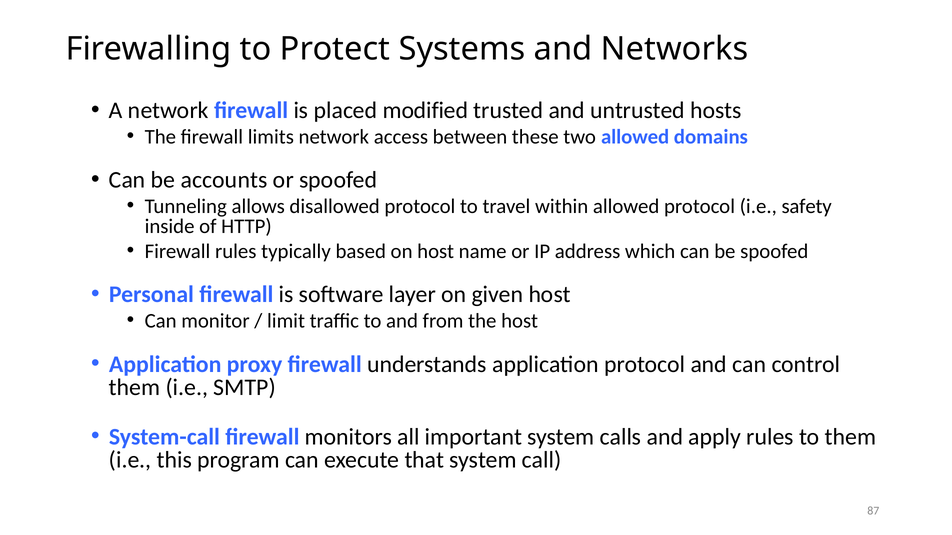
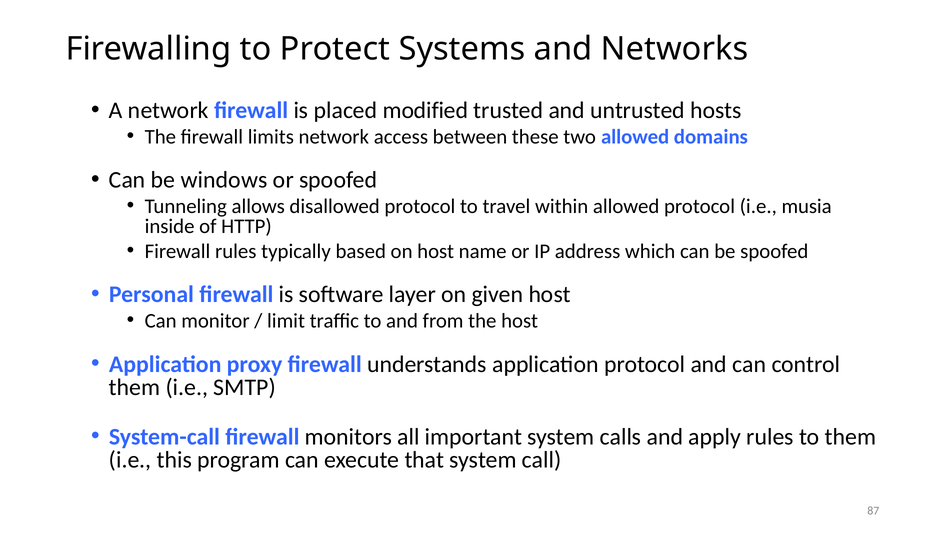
accounts: accounts -> windows
safety: safety -> musia
